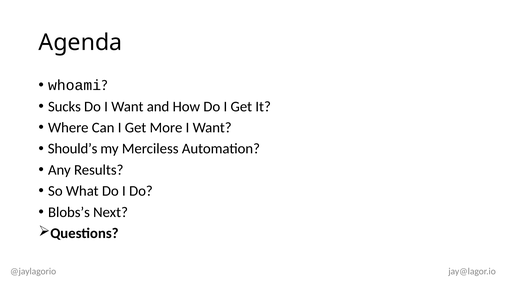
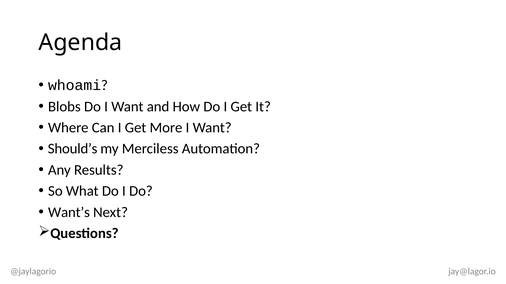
Sucks: Sucks -> Blobs
Blobs’s: Blobs’s -> Want’s
